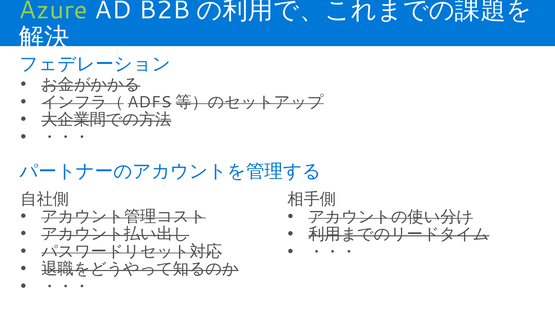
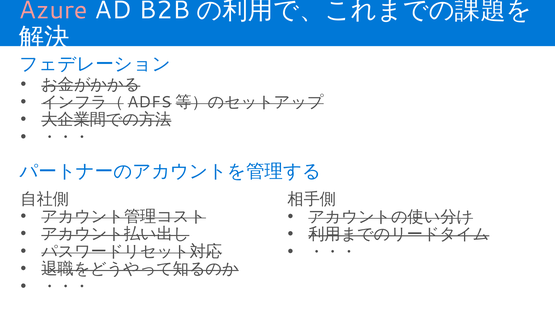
Azure colour: light green -> pink
